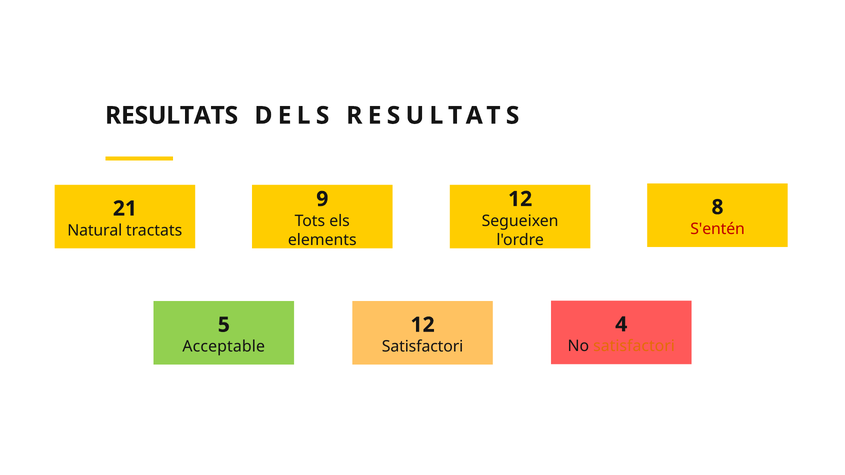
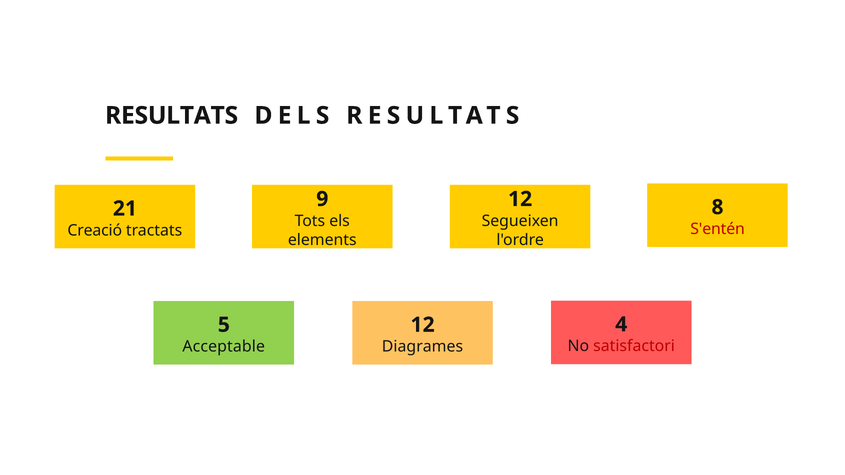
Natural: Natural -> Creació
satisfactori at (634, 346) colour: orange -> red
Satisfactori at (423, 347): Satisfactori -> Diagrames
